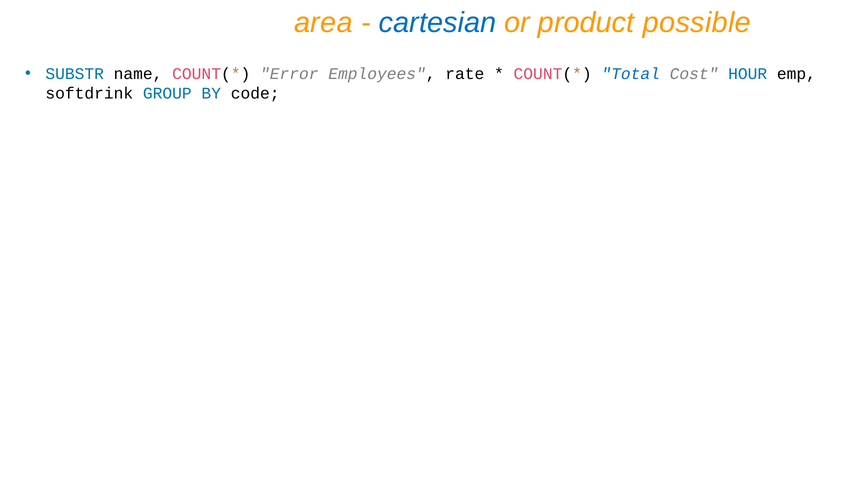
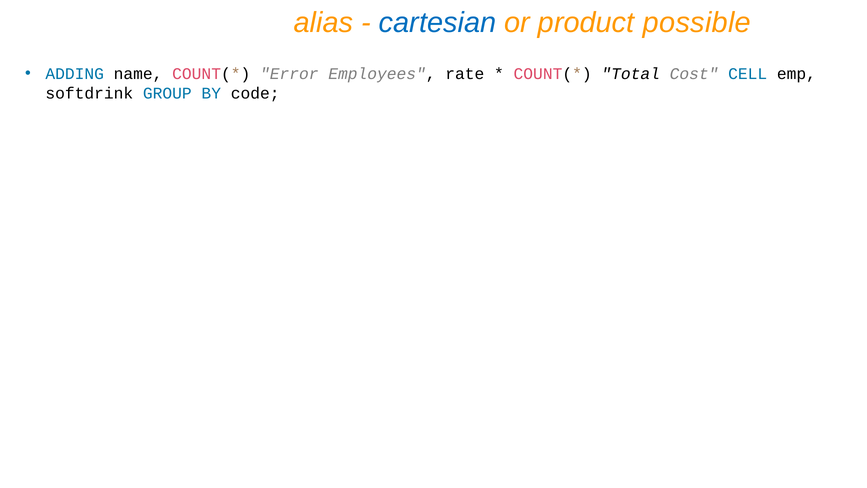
area: area -> alias
SUBSTR: SUBSTR -> ADDING
Total colour: blue -> black
HOUR: HOUR -> CELL
